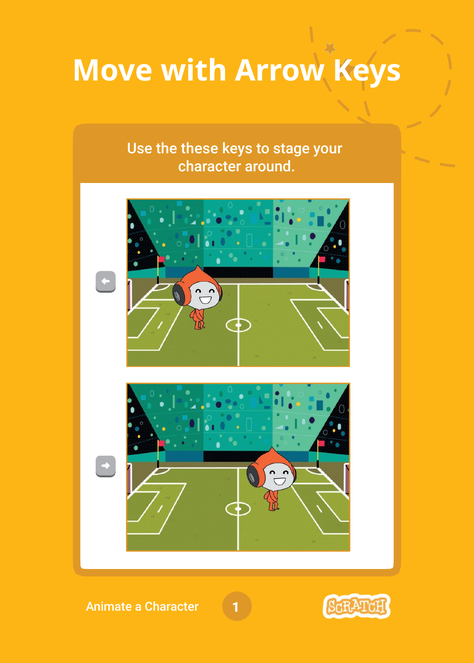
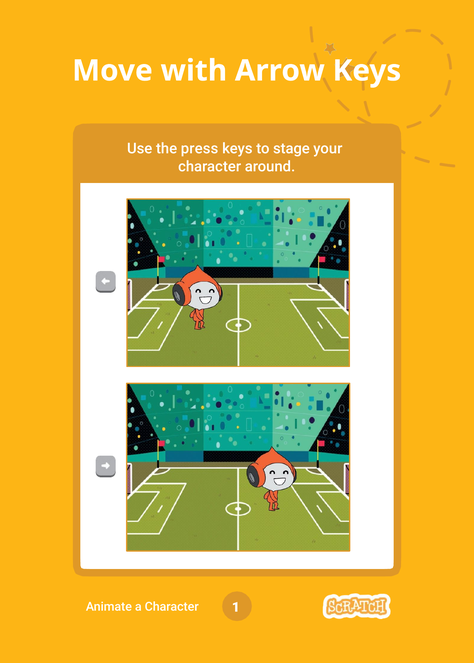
these: these -> press
